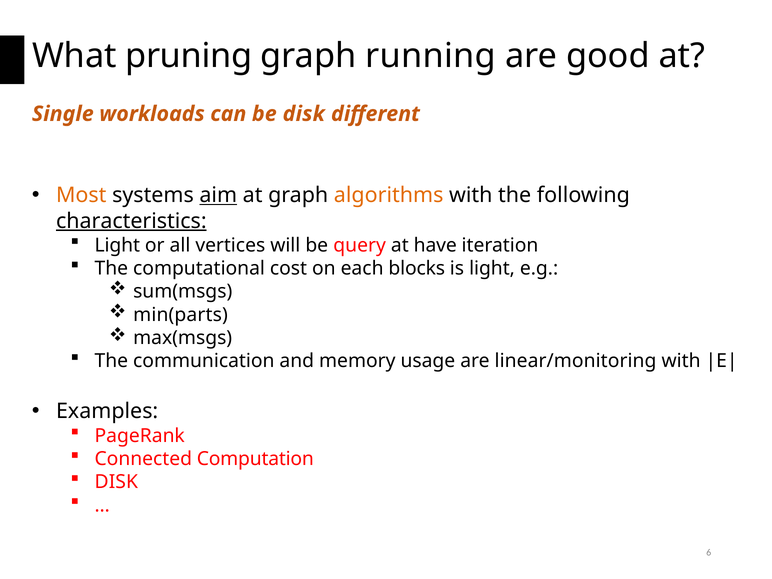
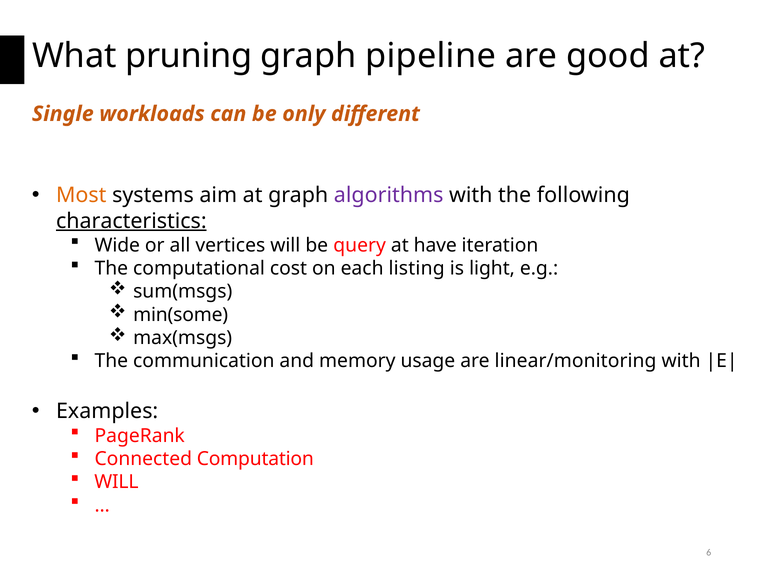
running: running -> pipeline
be disk: disk -> only
aim underline: present -> none
algorithms colour: orange -> purple
Light at (117, 245): Light -> Wide
blocks: blocks -> listing
min(parts: min(parts -> min(some
DISK at (116, 482): DISK -> WILL
